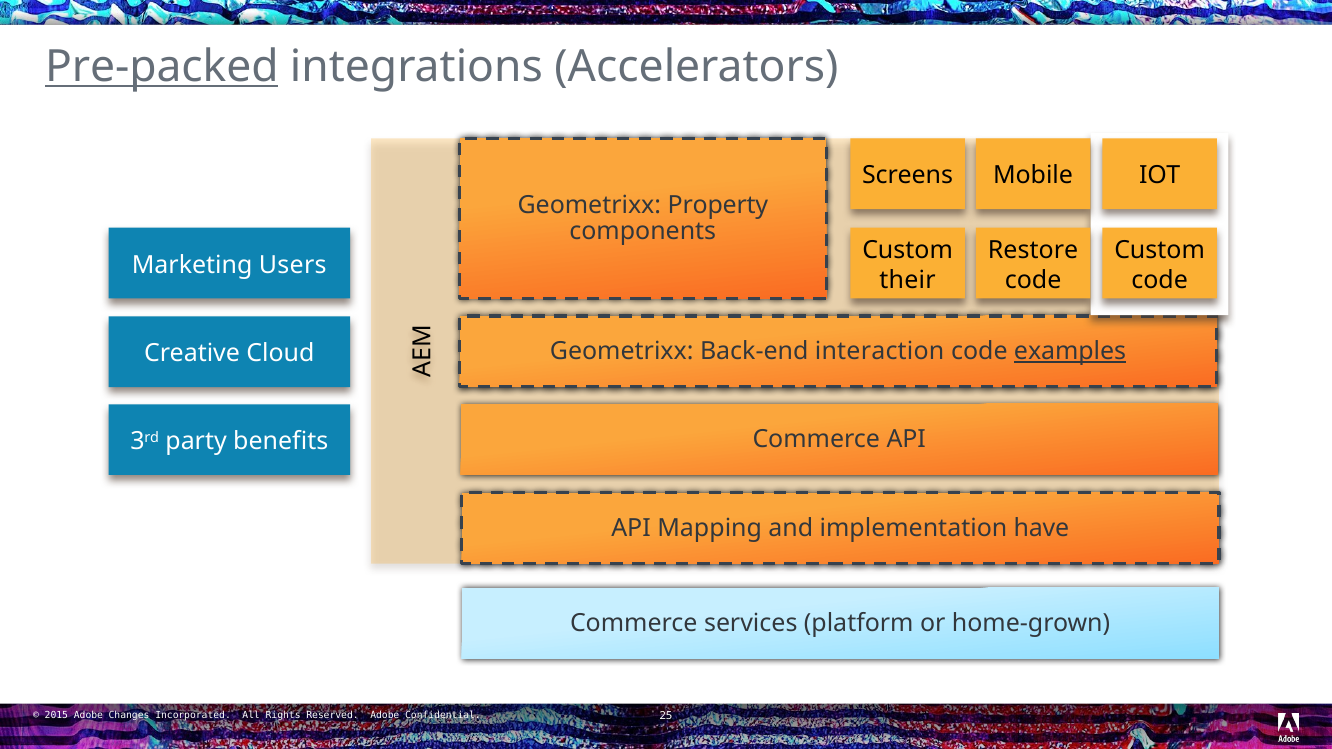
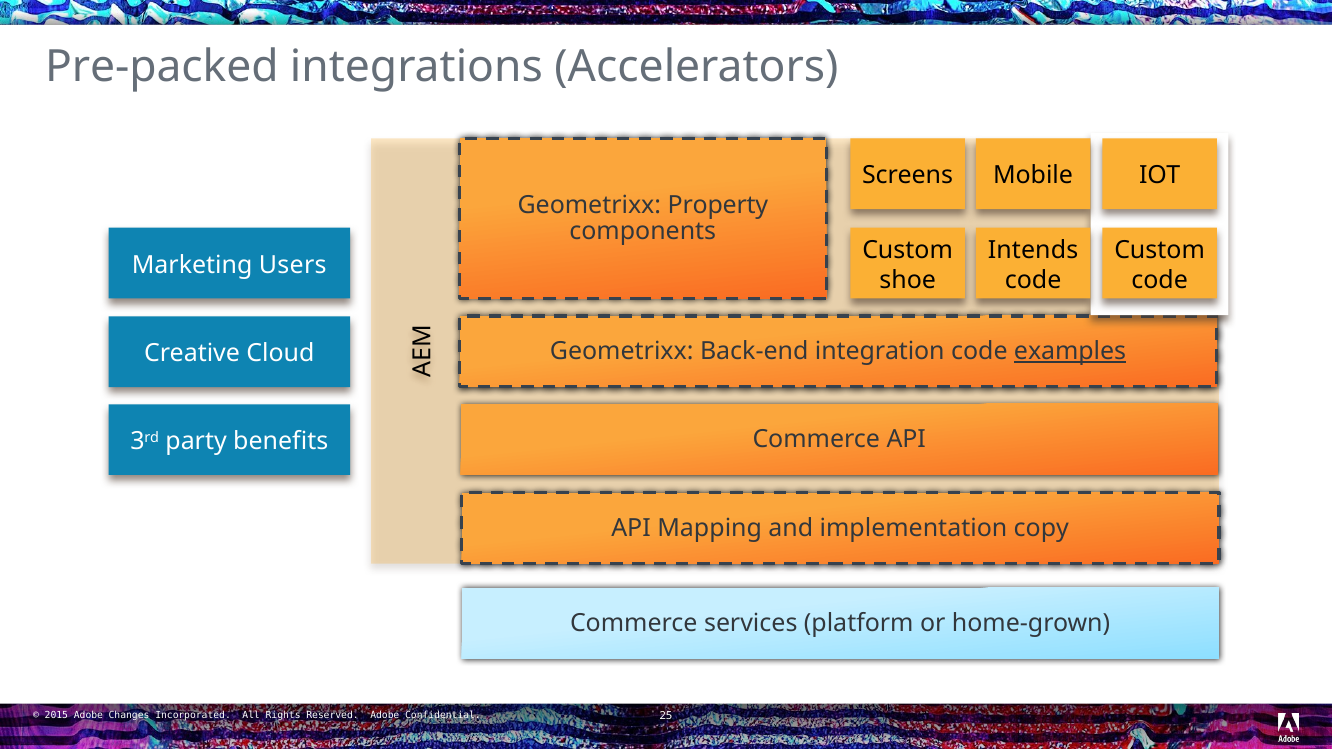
Pre-packed underline: present -> none
Restore: Restore -> Intends
their: their -> shoe
interaction: interaction -> integration
have: have -> copy
